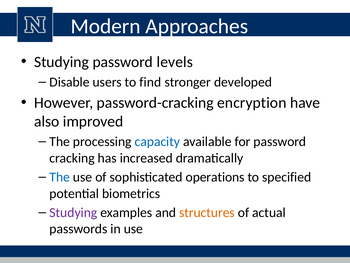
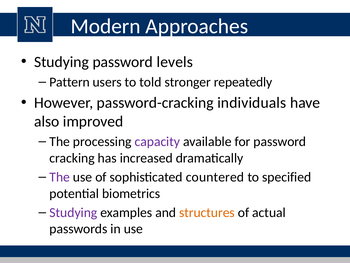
Disable: Disable -> Pattern
find: find -> told
developed: developed -> repeatedly
encryption: encryption -> individuals
capacity colour: blue -> purple
The at (60, 177) colour: blue -> purple
operations: operations -> countered
